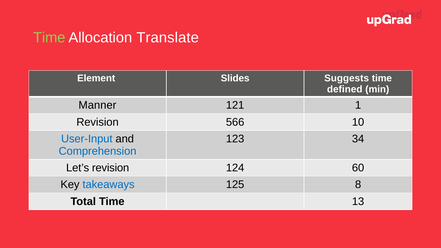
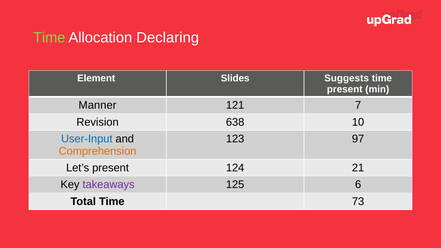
Translate: Translate -> Declaring
defined at (345, 89): defined -> present
1: 1 -> 7
566: 566 -> 638
34: 34 -> 97
Comprehension colour: blue -> orange
Let’s revision: revision -> present
60: 60 -> 21
takeaways colour: blue -> purple
8: 8 -> 6
13: 13 -> 73
